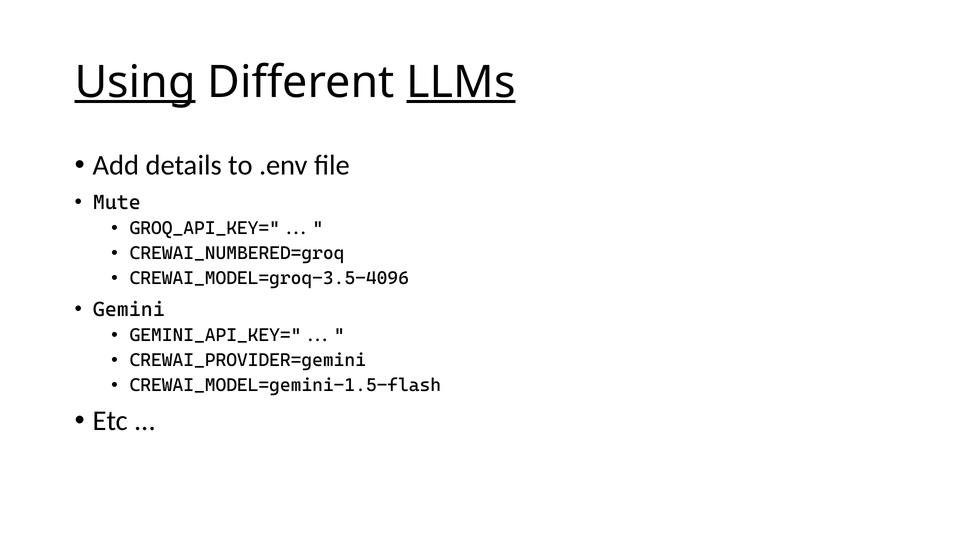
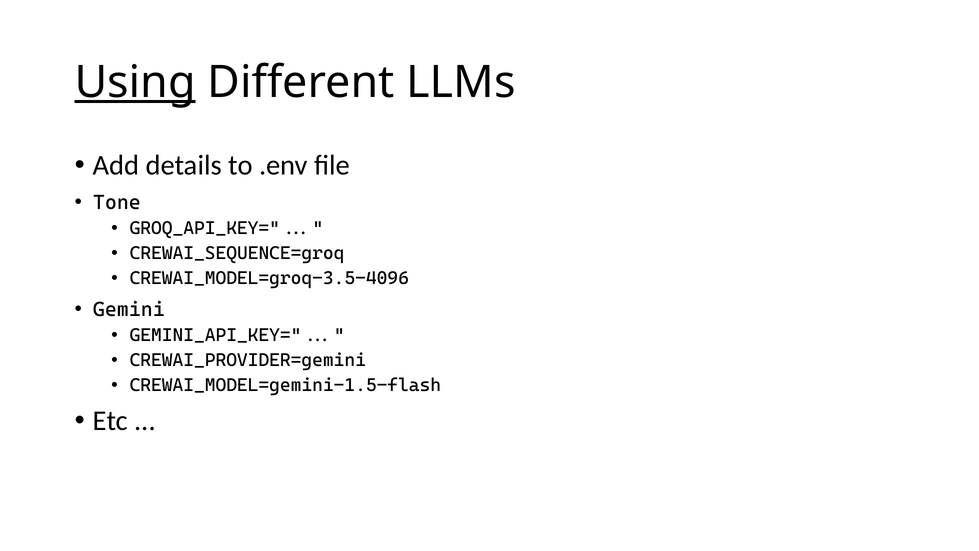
LLMs underline: present -> none
Mute: Mute -> Tone
CREWAI_NUMBERED=groq: CREWAI_NUMBERED=groq -> CREWAI_SEQUENCE=groq
